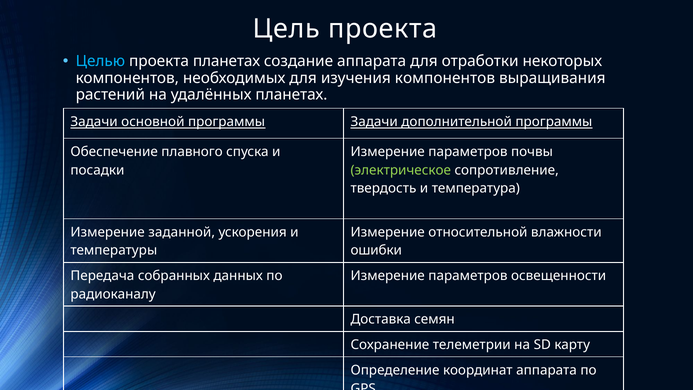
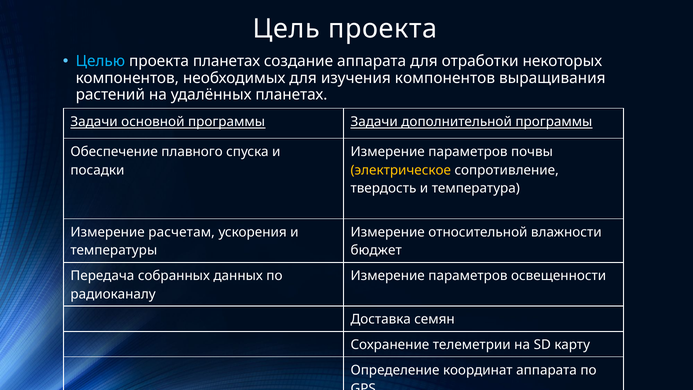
электрическое colour: light green -> yellow
заданной: заданной -> расчетам
ошибки: ошибки -> бюджет
